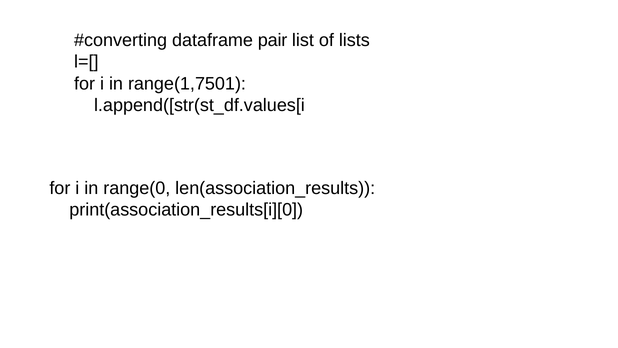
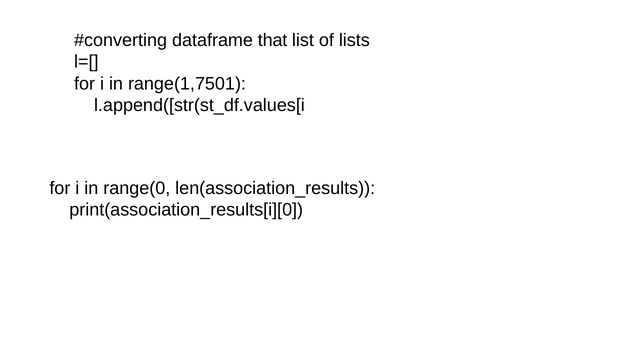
pair: pair -> that
